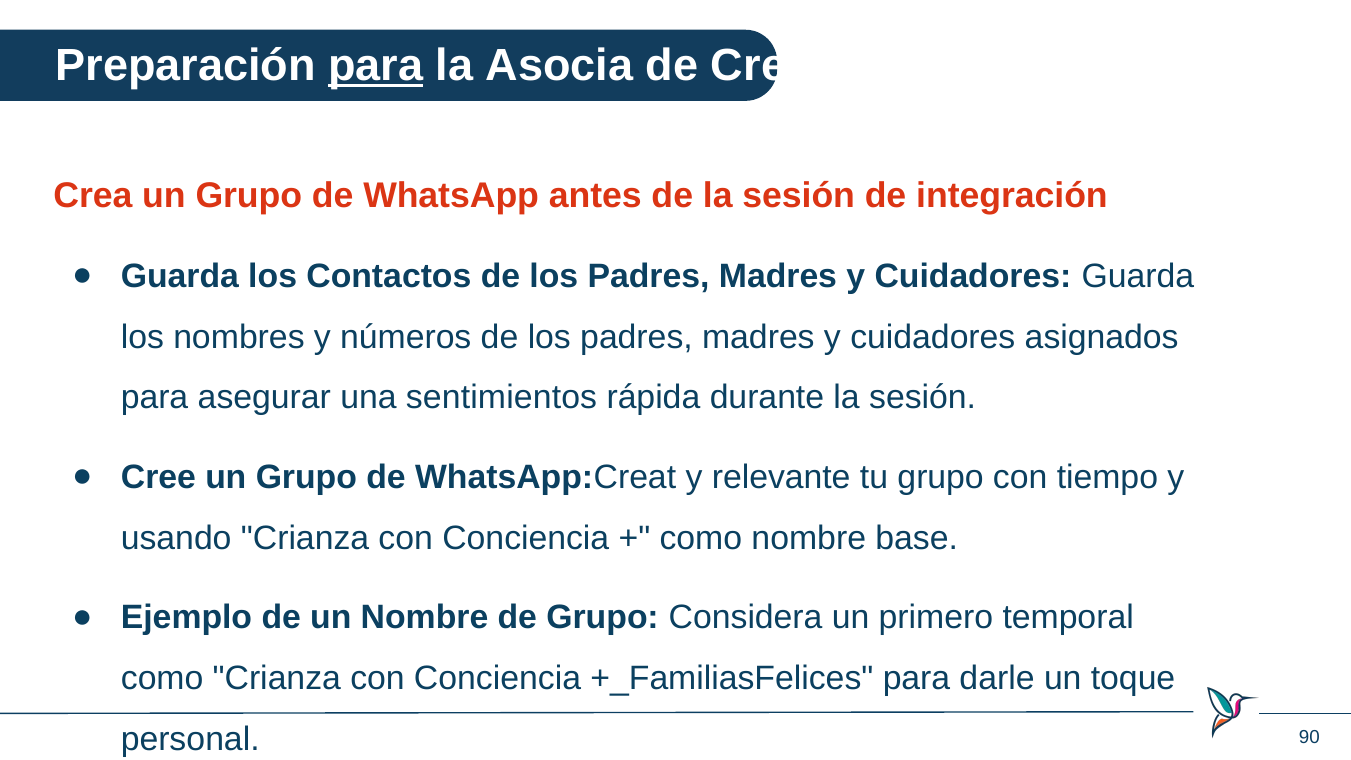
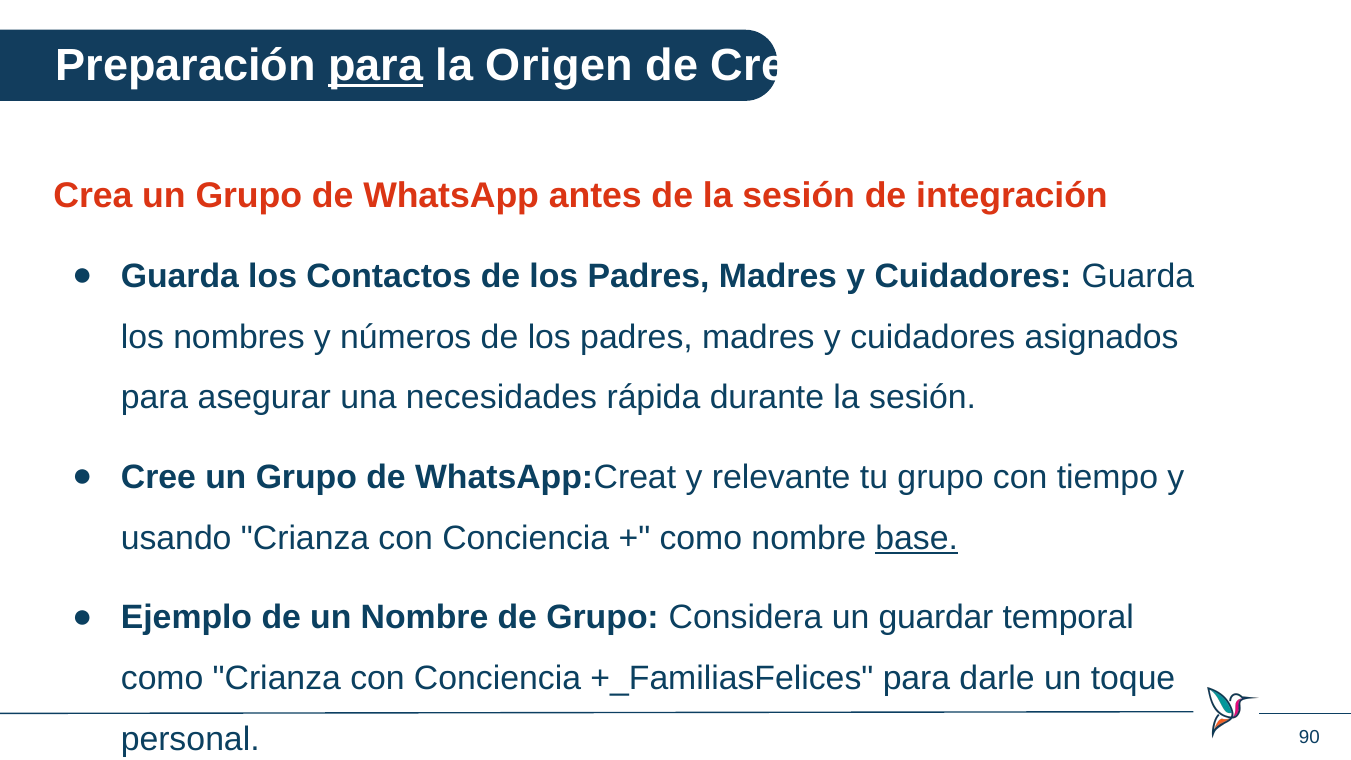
Asocia: Asocia -> Origen
sentimientos: sentimientos -> necesidades
base underline: none -> present
primero: primero -> guardar
